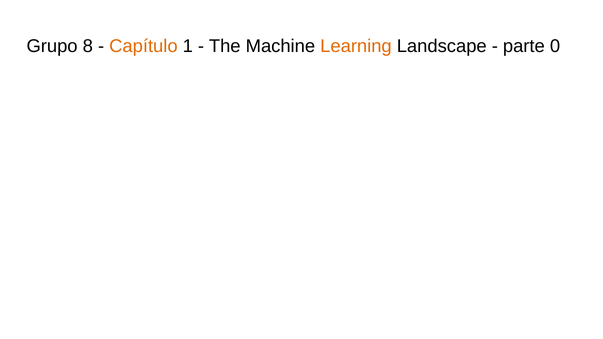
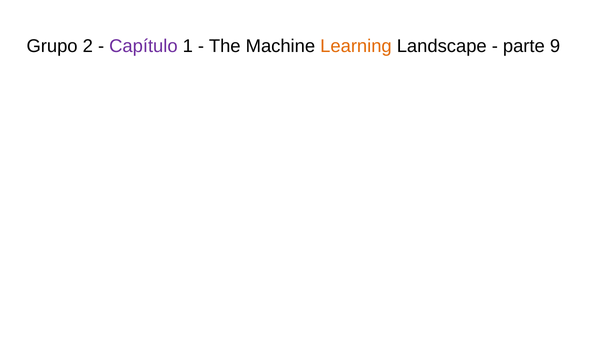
8: 8 -> 2
Capítulo colour: orange -> purple
0: 0 -> 9
